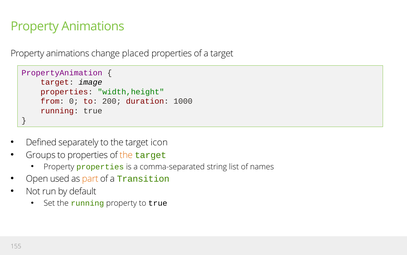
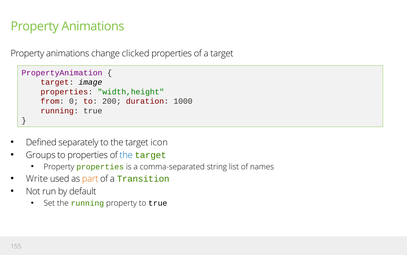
placed: placed -> clicked
the at (126, 155) colour: orange -> blue
Open: Open -> Write
